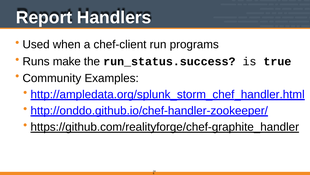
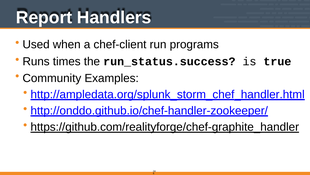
make: make -> times
